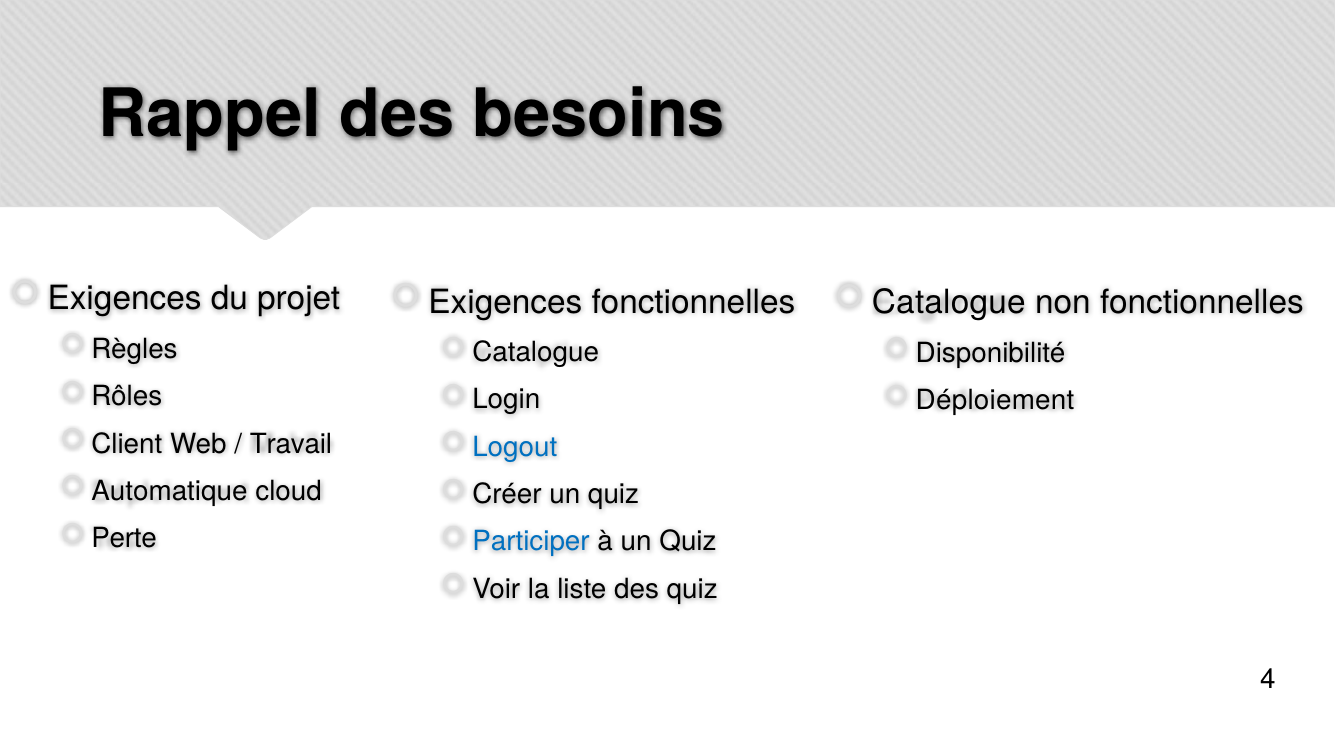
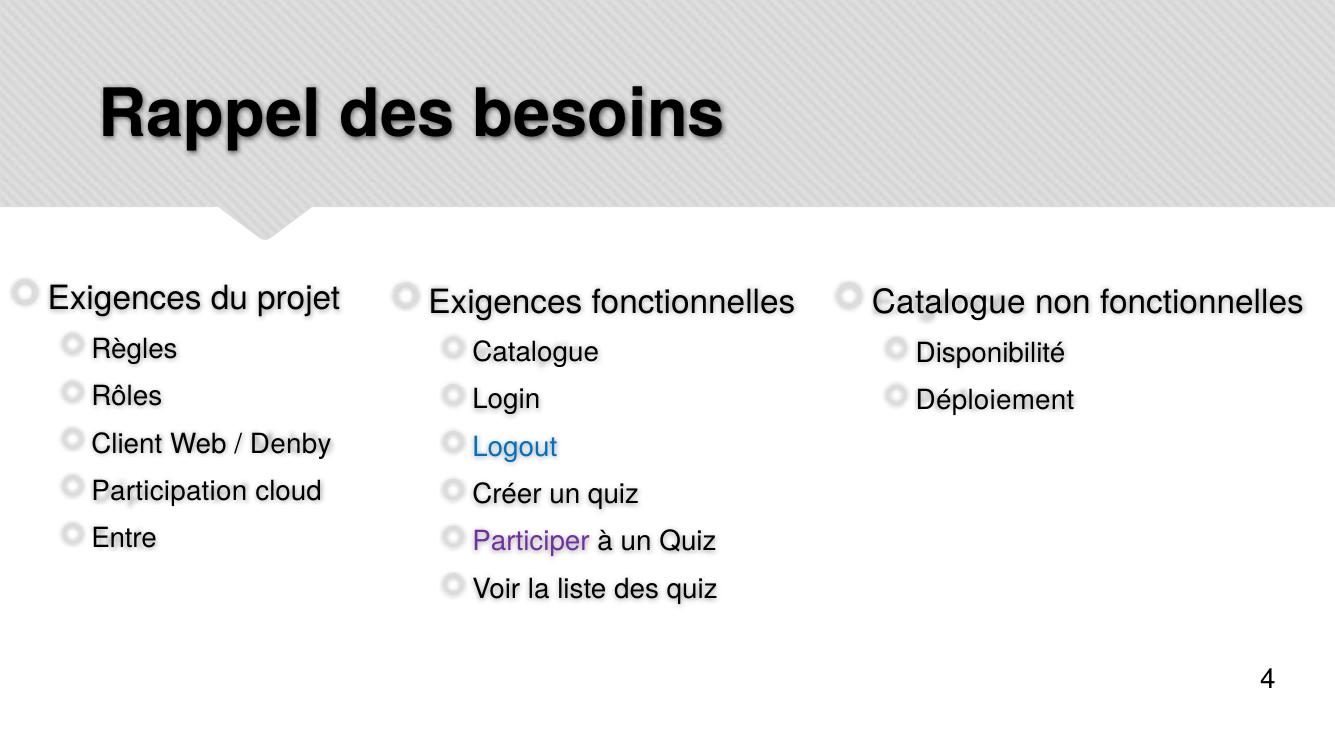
Travail: Travail -> Denby
Automatique: Automatique -> Participation
Perte: Perte -> Entre
Participer colour: blue -> purple
